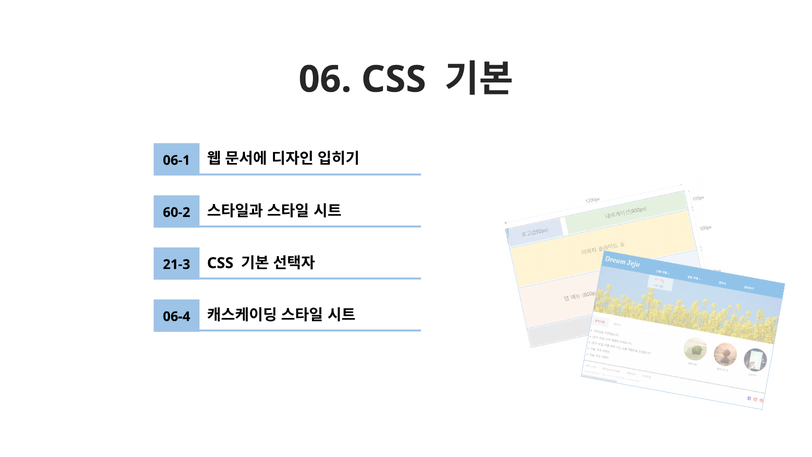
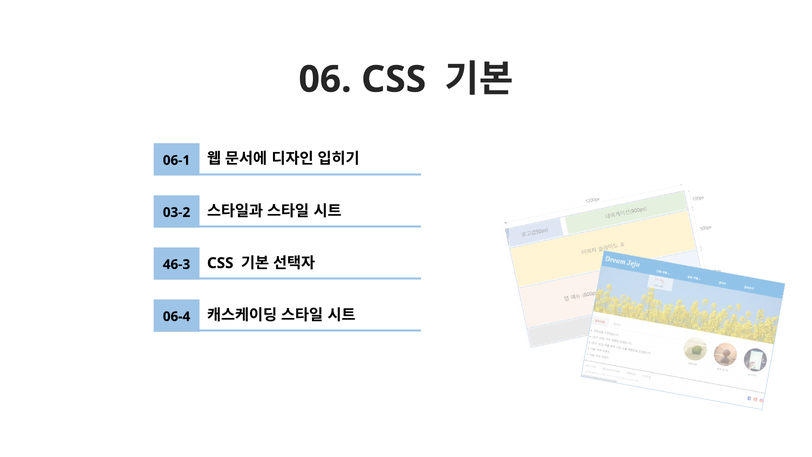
60-2: 60-2 -> 03-2
21-3: 21-3 -> 46-3
